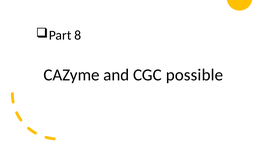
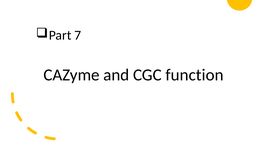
8: 8 -> 7
possible: possible -> function
